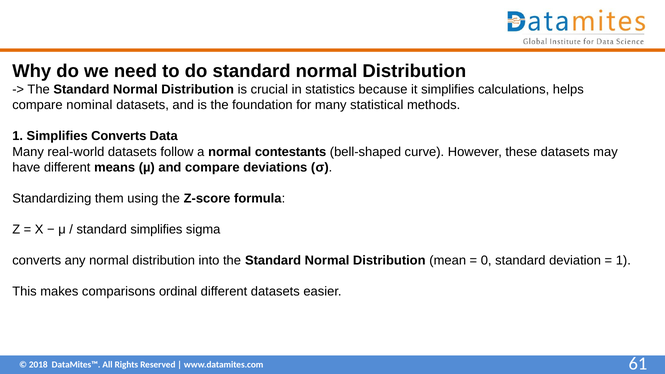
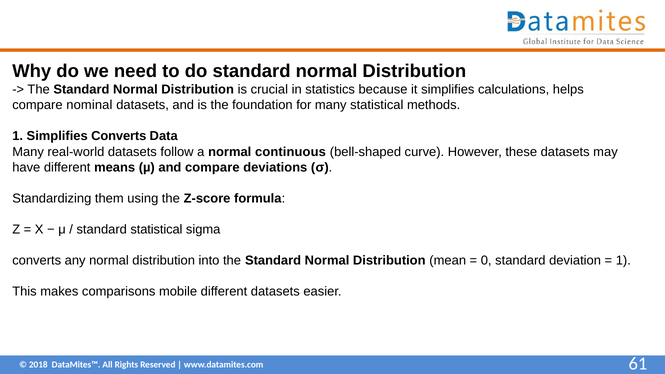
contestants: contestants -> continuous
standard simplifies: simplifies -> statistical
ordinal: ordinal -> mobile
